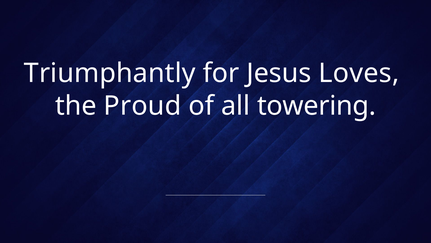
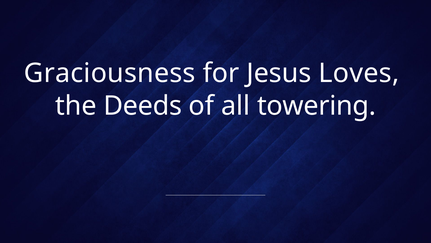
Triumphantly: Triumphantly -> Graciousness
Proud: Proud -> Deeds
